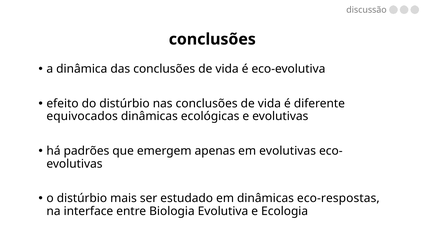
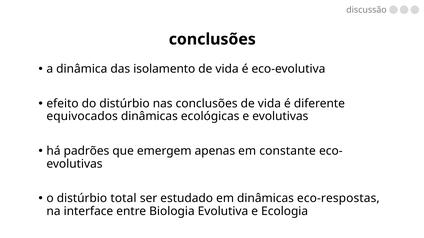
das conclusões: conclusões -> isolamento
em evolutivas: evolutivas -> constante
mais: mais -> total
